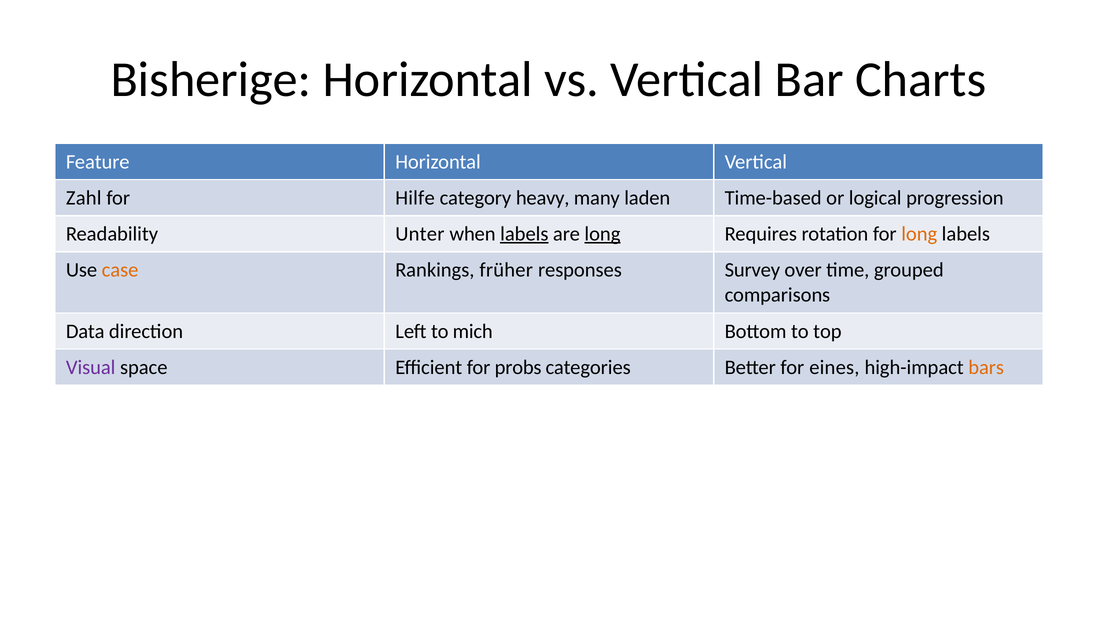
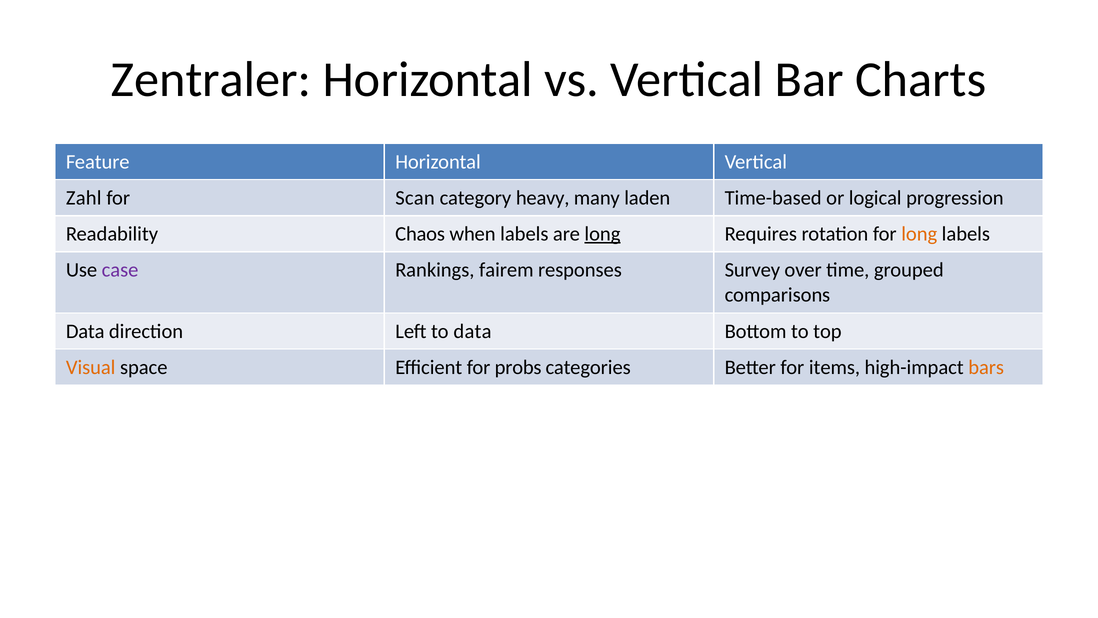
Bisherige: Bisherige -> Zentraler
Hilfe: Hilfe -> Scan
Unter: Unter -> Chaos
labels at (524, 234) underline: present -> none
case colour: orange -> purple
früher: früher -> fairem
to mich: mich -> data
Visual colour: purple -> orange
eines: eines -> items
